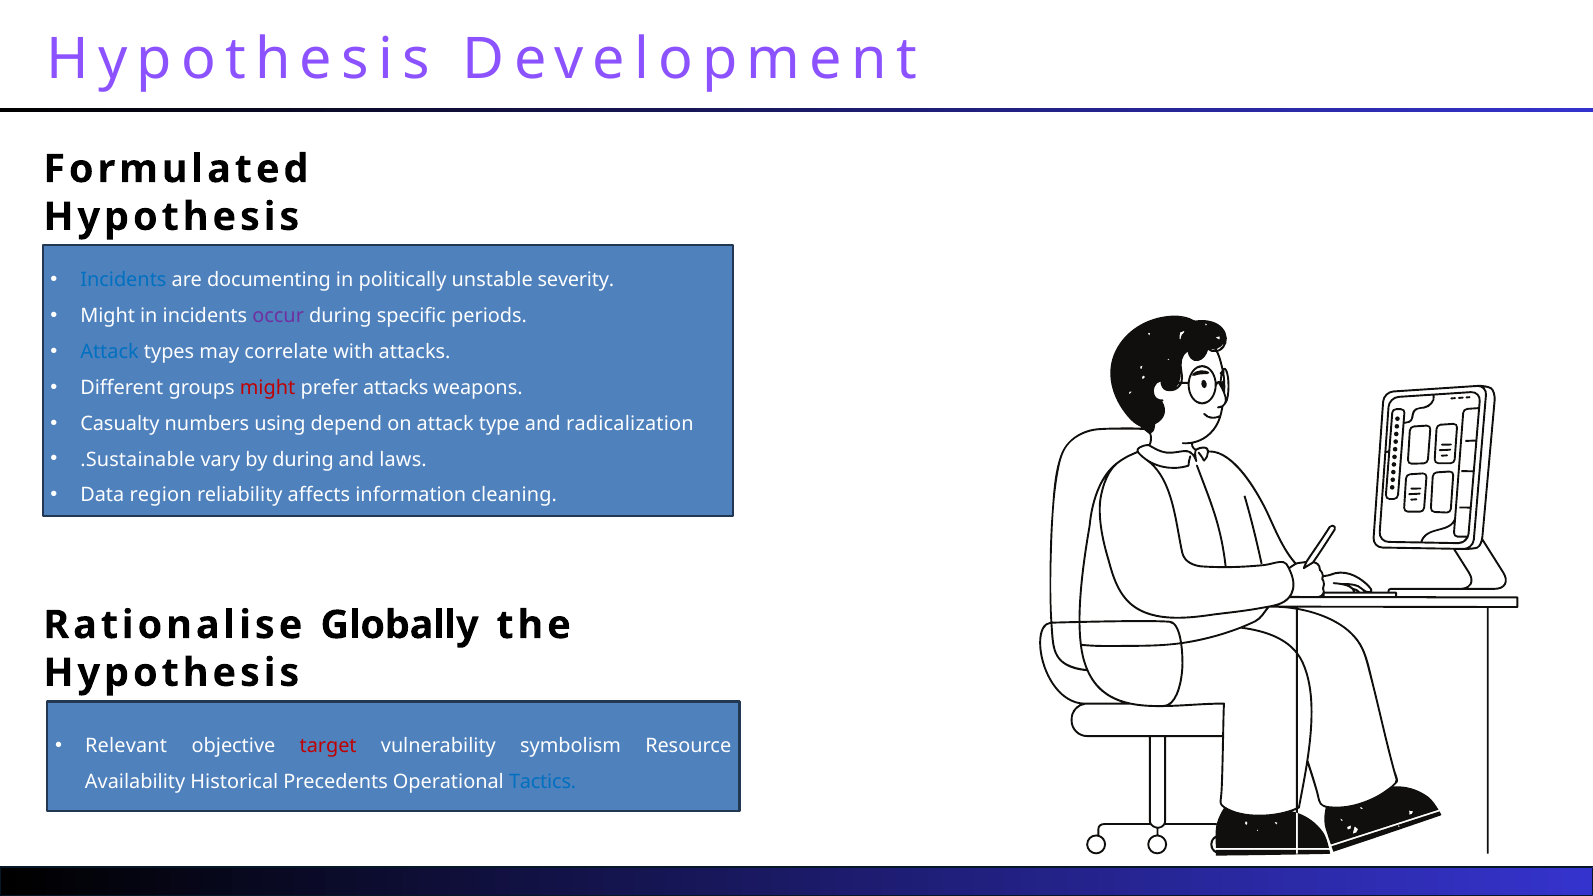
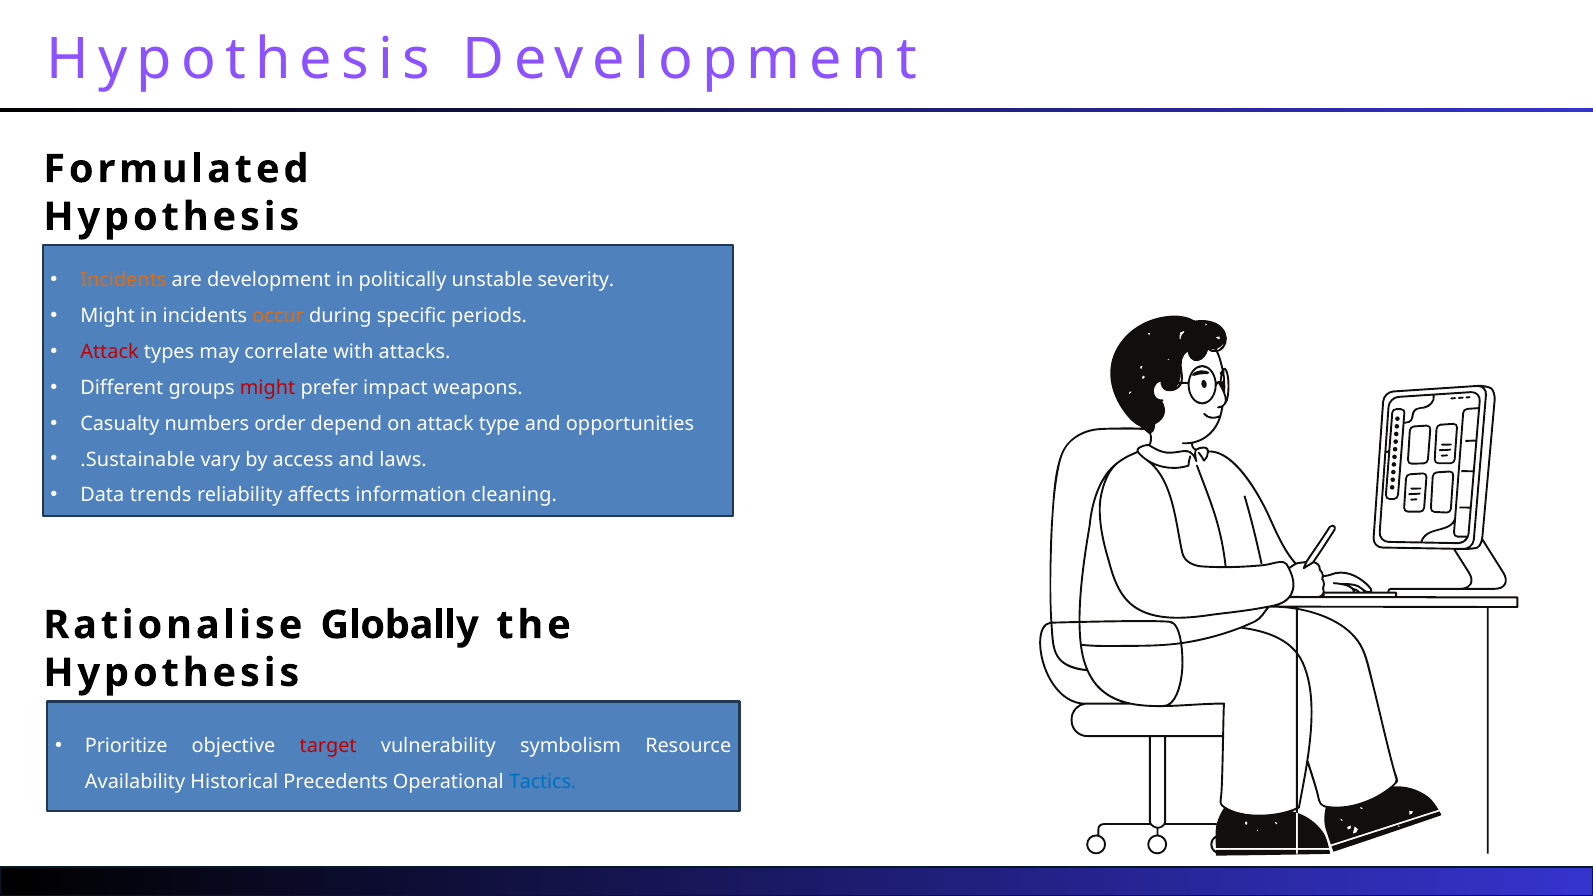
Incidents at (123, 280) colour: blue -> orange
are documenting: documenting -> development
occur colour: purple -> orange
Attack at (110, 352) colour: blue -> red
prefer attacks: attacks -> impact
using: using -> order
radicalization: radicalization -> opportunities
by during: during -> access
region: region -> trends
Relevant: Relevant -> Prioritize
